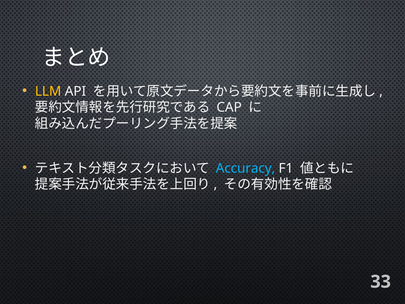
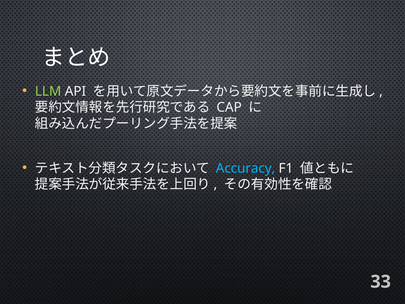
LLM colour: yellow -> light green
